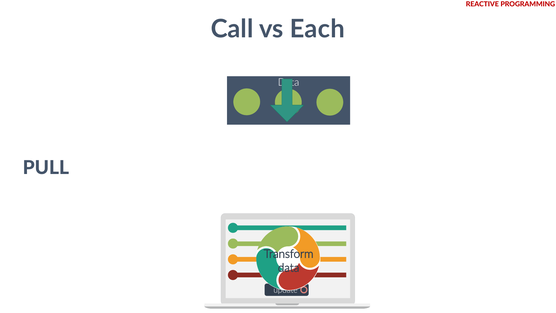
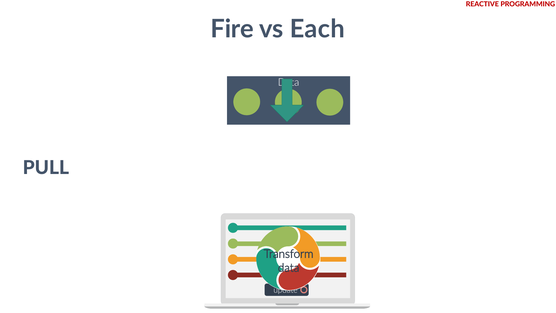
Call: Call -> Fire
